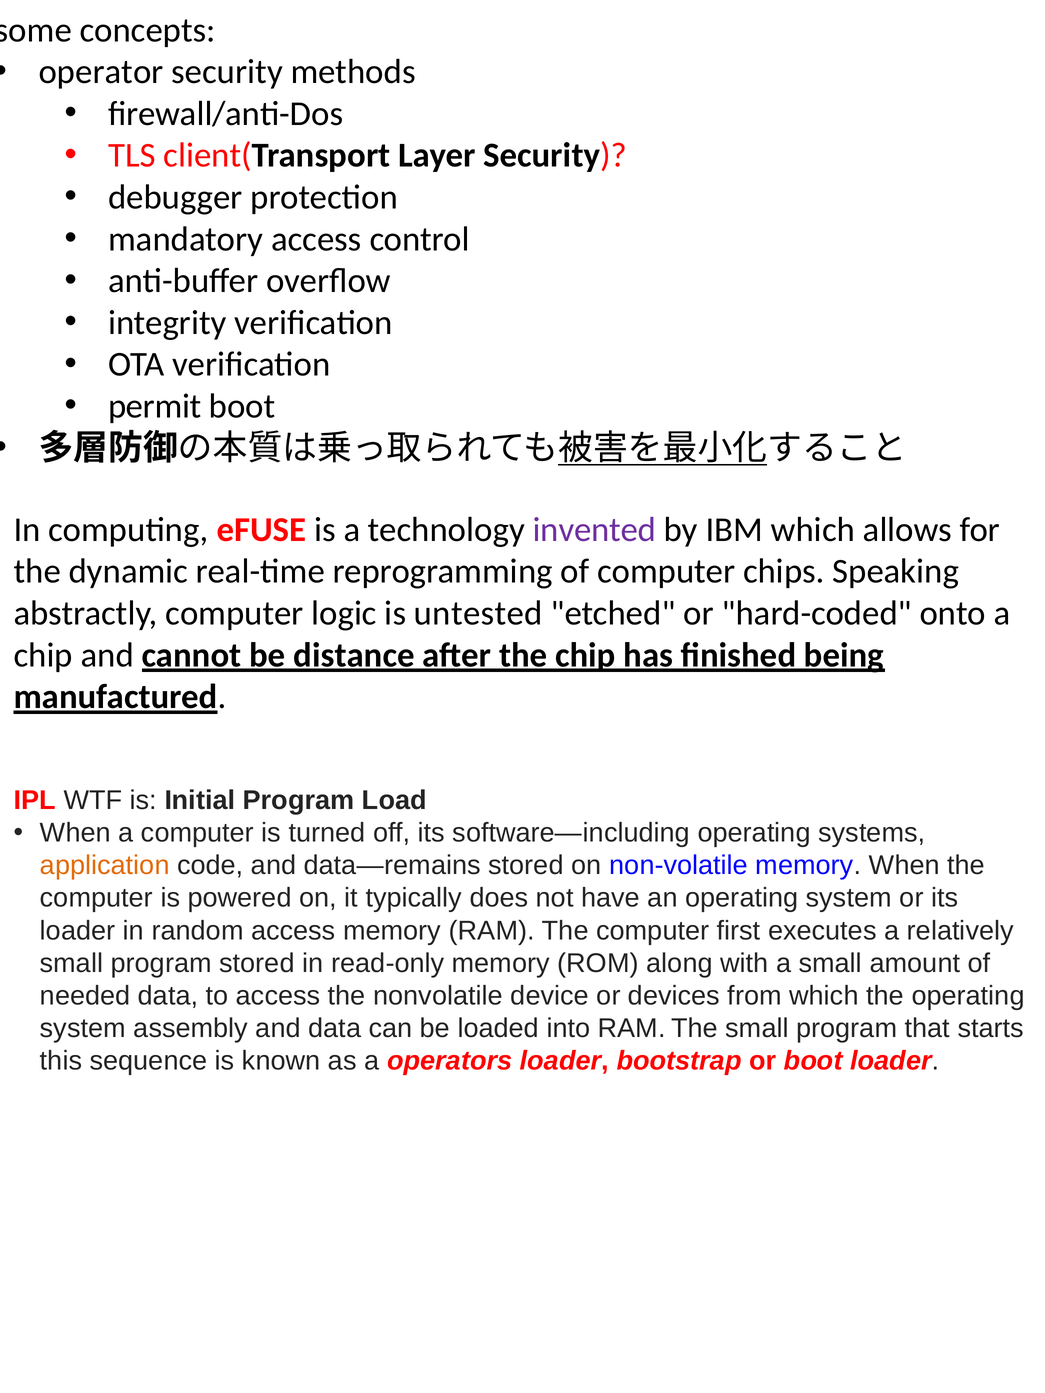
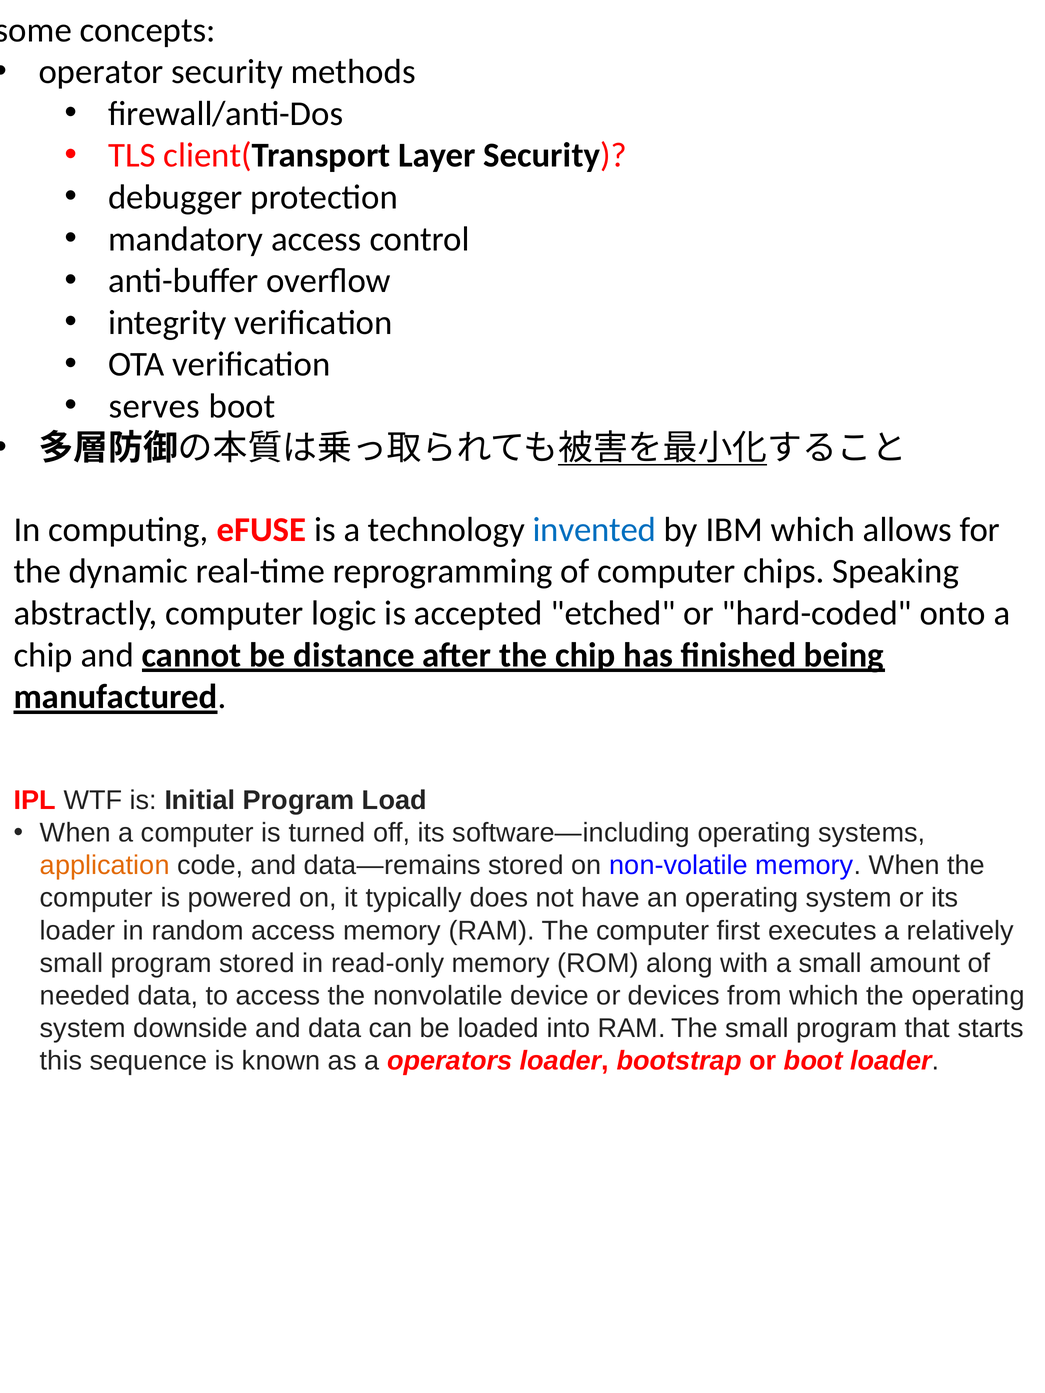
permit: permit -> serves
invented colour: purple -> blue
untested: untested -> accepted
assembly: assembly -> downside
